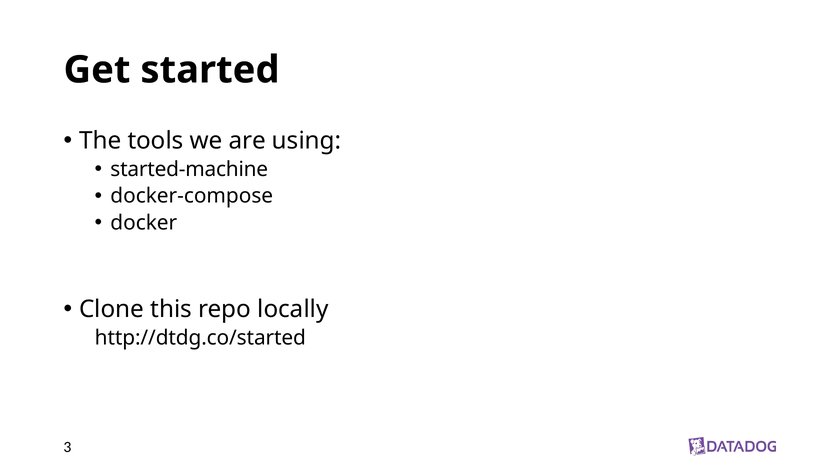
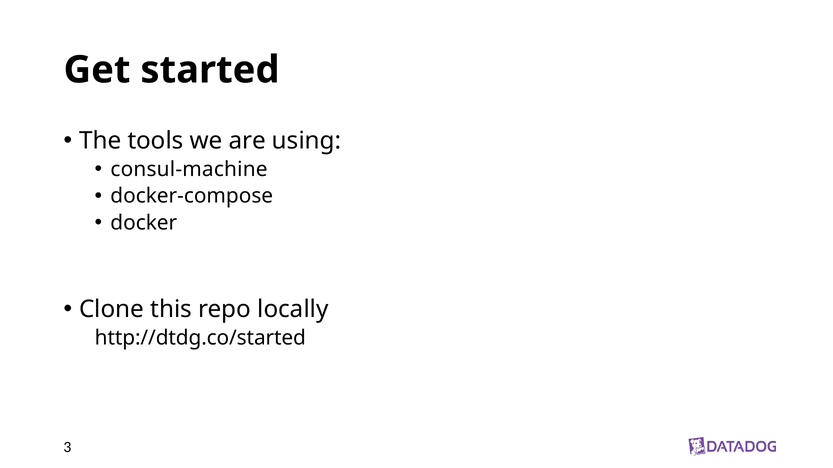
started-machine: started-machine -> consul-machine
